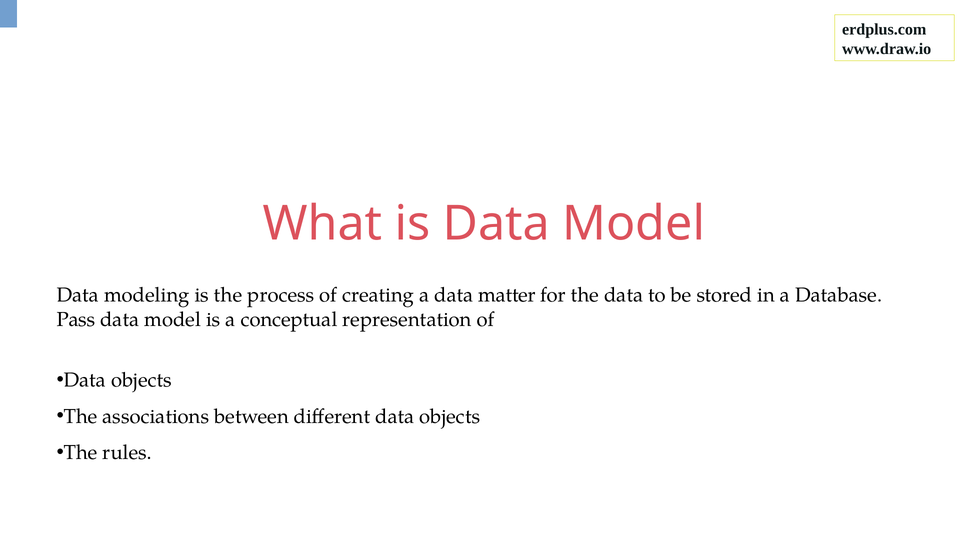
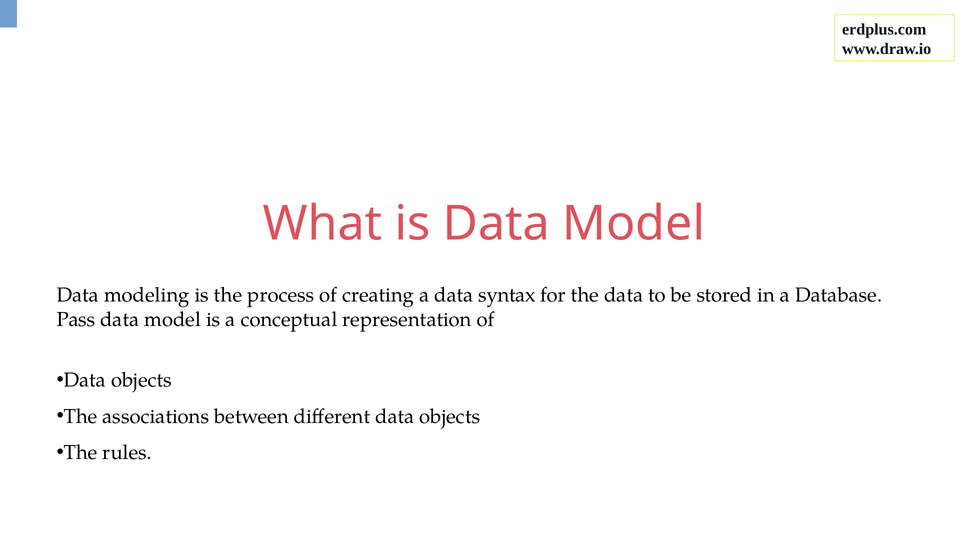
matter: matter -> syntax
